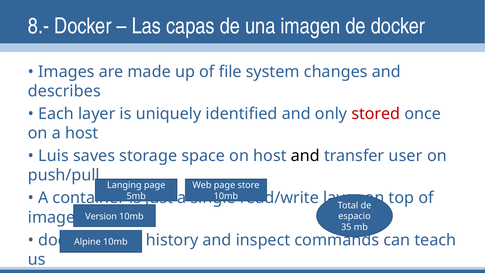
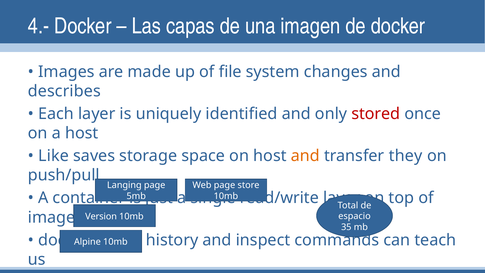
8.-: 8.- -> 4.-
Luis: Luis -> Like
and at (305, 156) colour: black -> orange
user: user -> they
